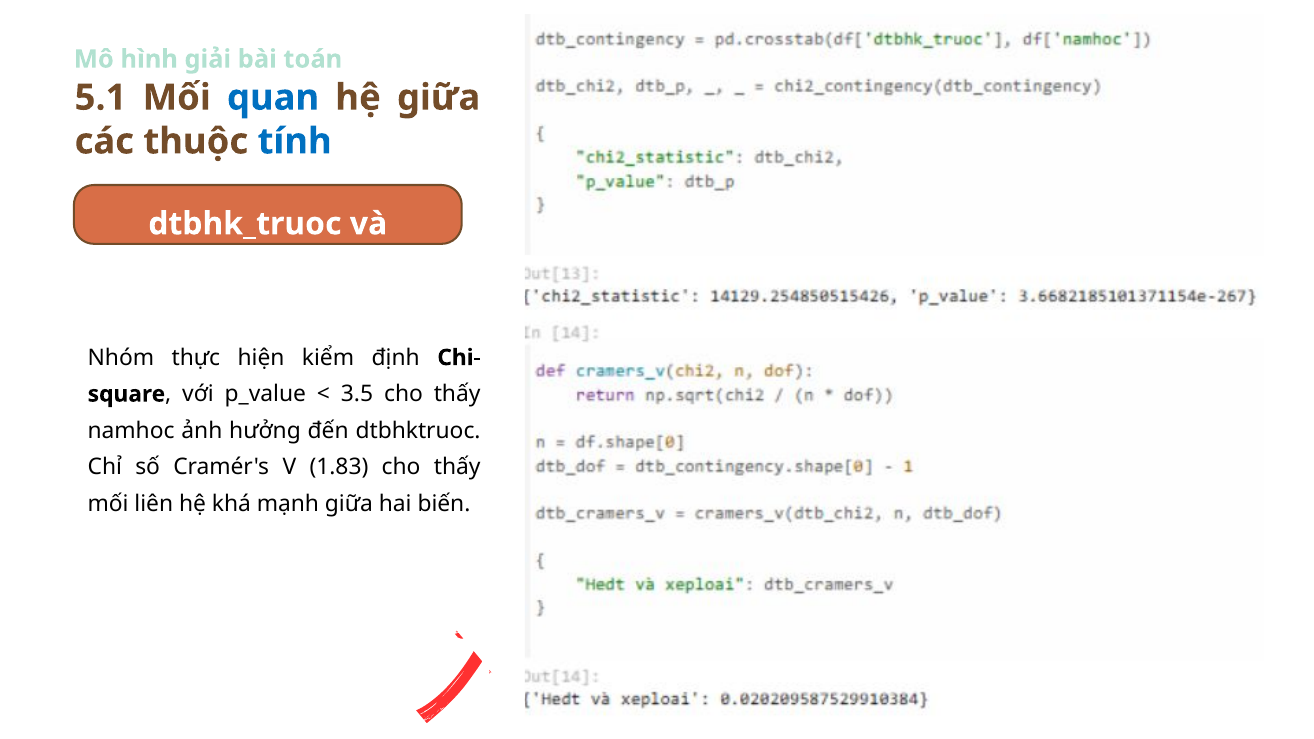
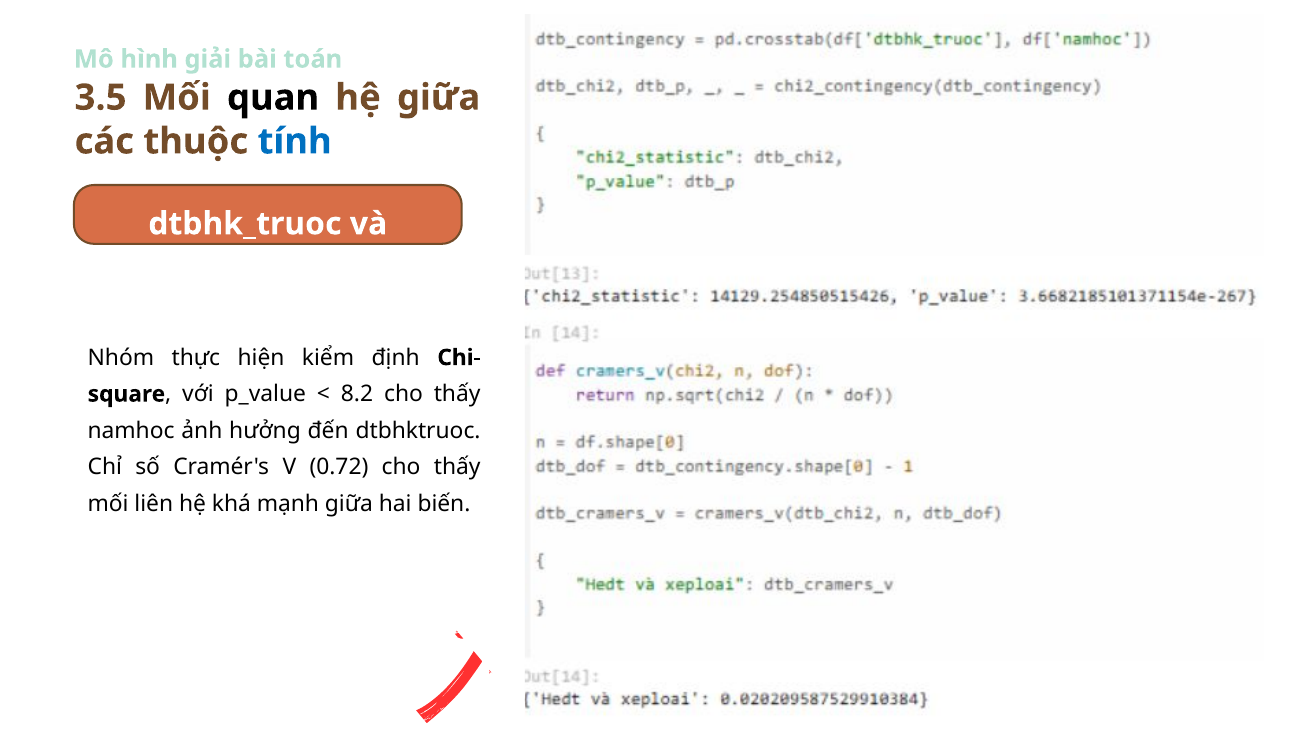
5.1: 5.1 -> 3.5
quan colour: blue -> black
3.5: 3.5 -> 8.2
1.83: 1.83 -> 0.72
